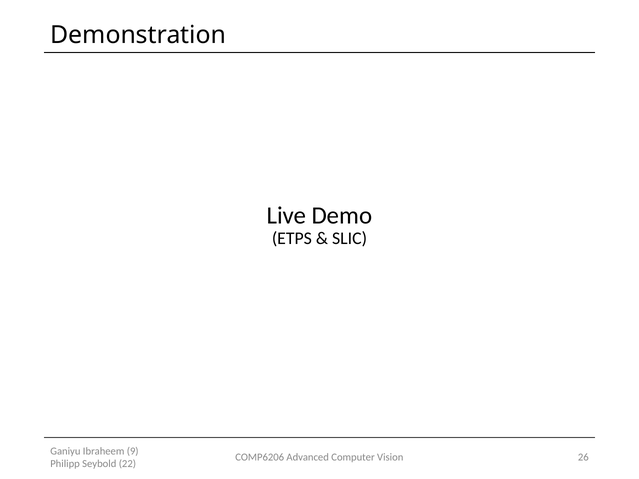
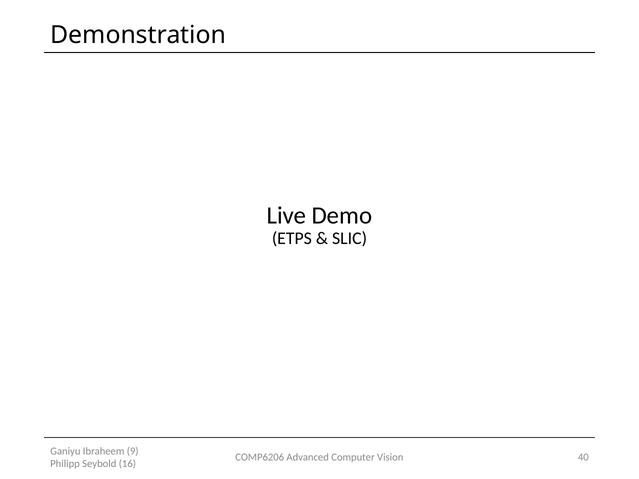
26: 26 -> 40
22: 22 -> 16
